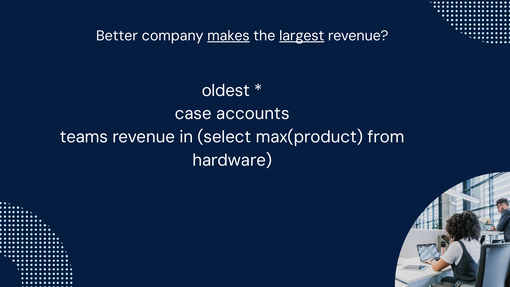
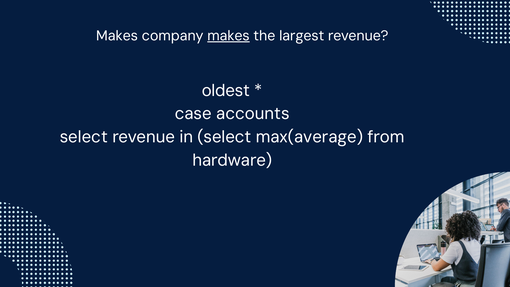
Better at (117, 36): Better -> Makes
largest underline: present -> none
teams at (84, 137): teams -> select
max(product: max(product -> max(average
